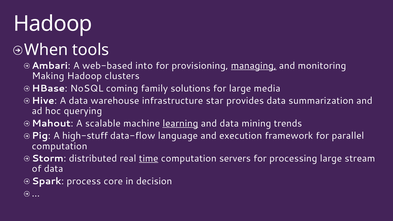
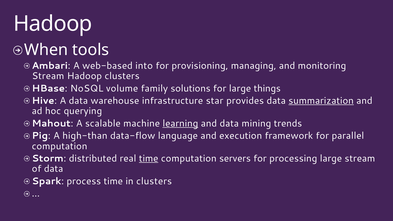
managing underline: present -> none
Making at (48, 76): Making -> Stream
coming: coming -> volume
media: media -> things
summarization underline: none -> present
high-stuff: high-stuff -> high-than
process core: core -> time
in decision: decision -> clusters
